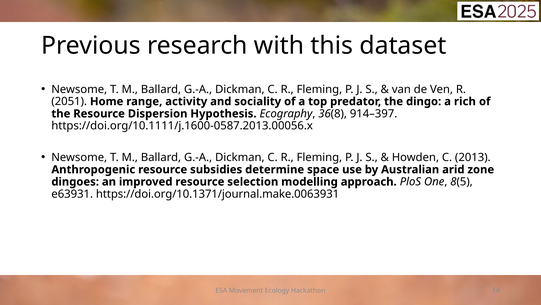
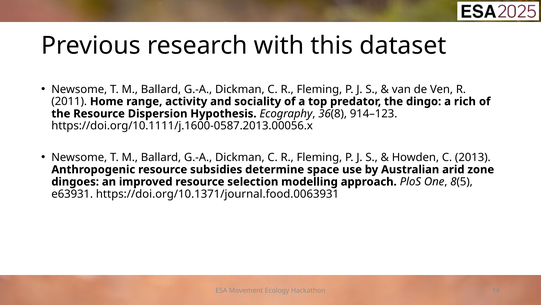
2051: 2051 -> 2011
914–397: 914–397 -> 914–123
https://doi.org/10.1371/journal.make.0063931: https://doi.org/10.1371/journal.make.0063931 -> https://doi.org/10.1371/journal.food.0063931
